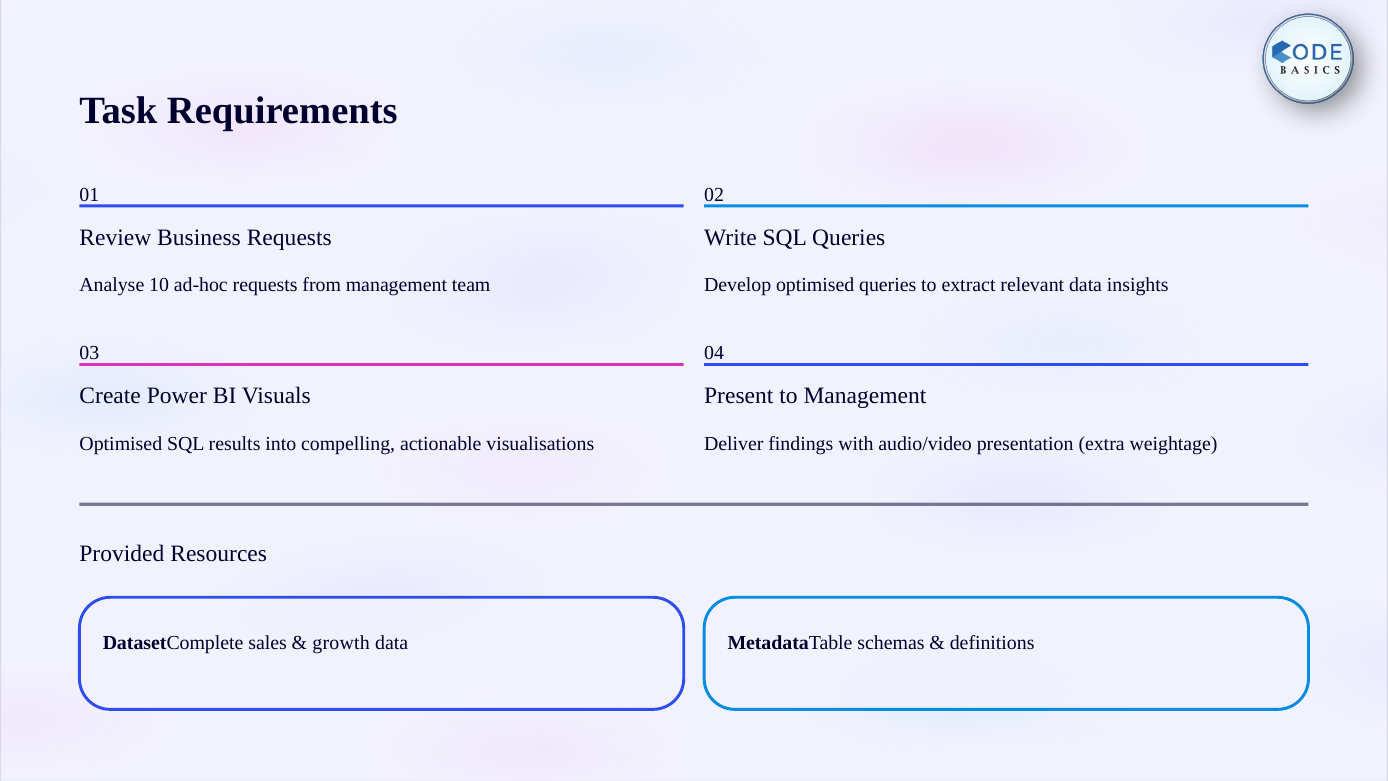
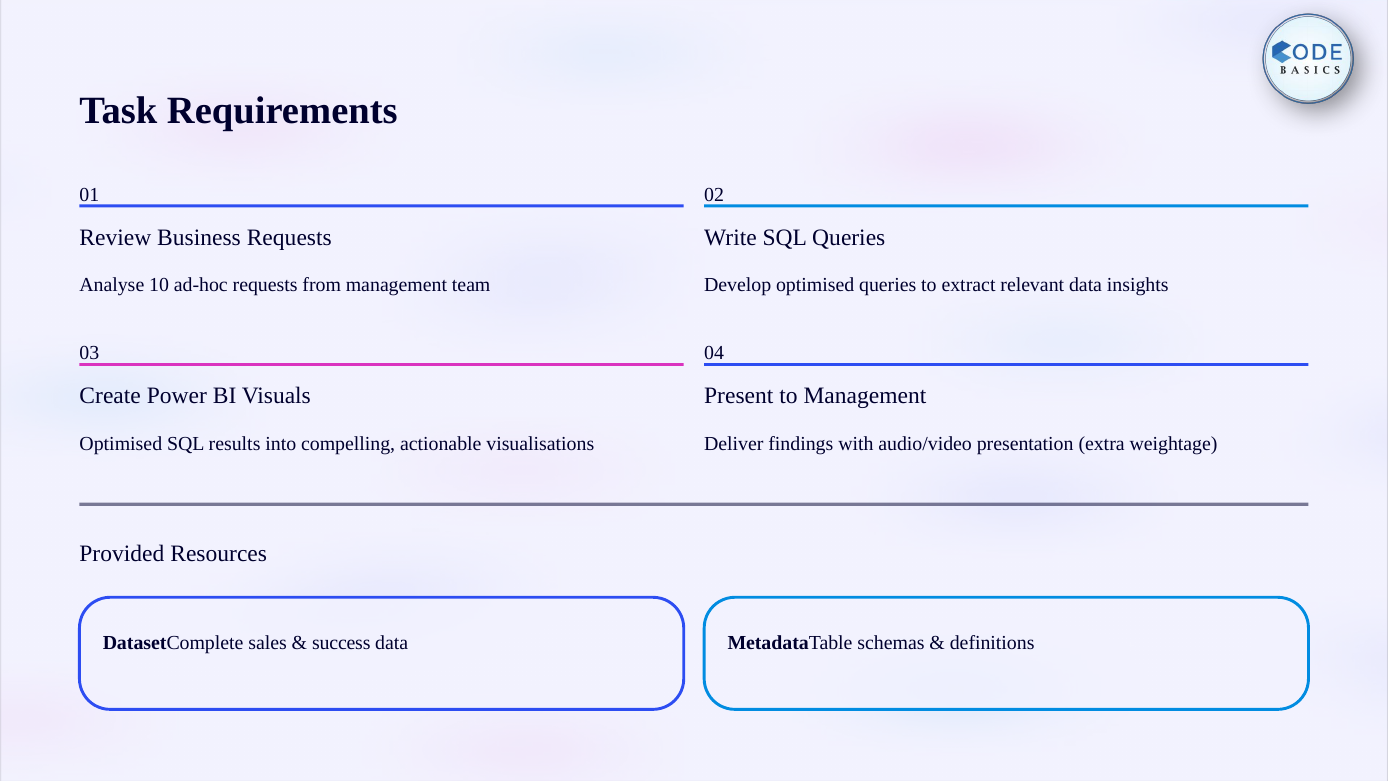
growth: growth -> success
